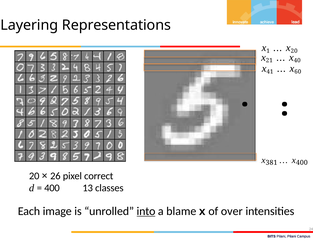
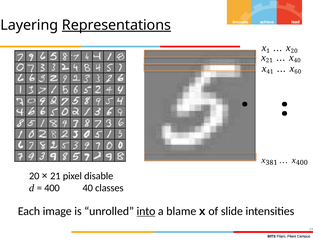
Representations underline: none -> present
26 at (55, 176): 26 -> 21
correct: correct -> disable
400 13: 13 -> 40
over: over -> slide
